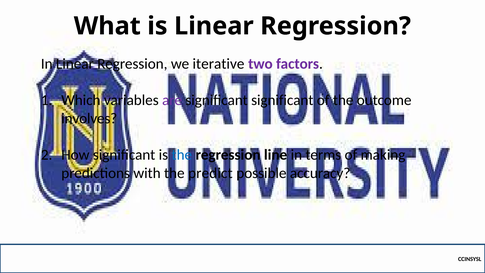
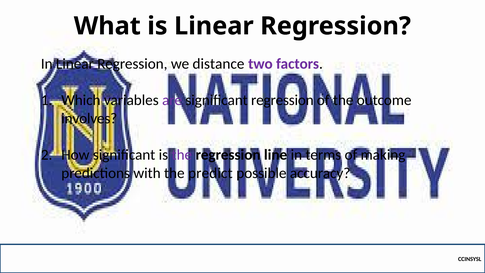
iterative: iterative -> distance
significant significant: significant -> regression
the at (182, 155) colour: blue -> purple
